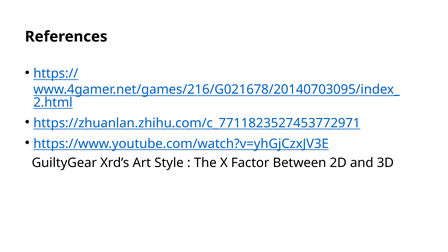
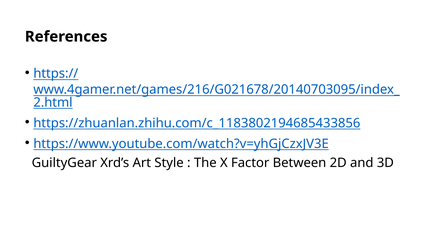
https://zhuanlan.zhihu.com/c_7711823527453772971: https://zhuanlan.zhihu.com/c_7711823527453772971 -> https://zhuanlan.zhihu.com/c_1183802194685433856
